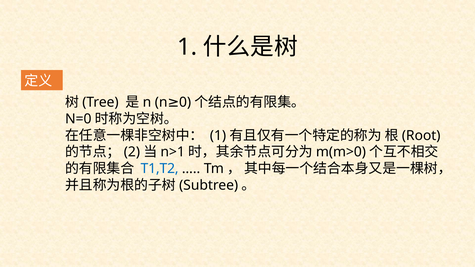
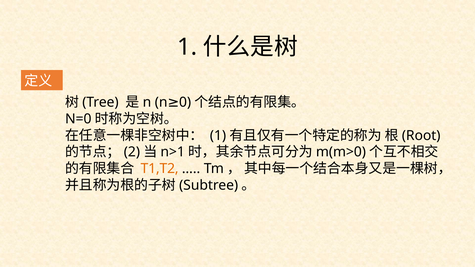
T1,T2 colour: blue -> orange
